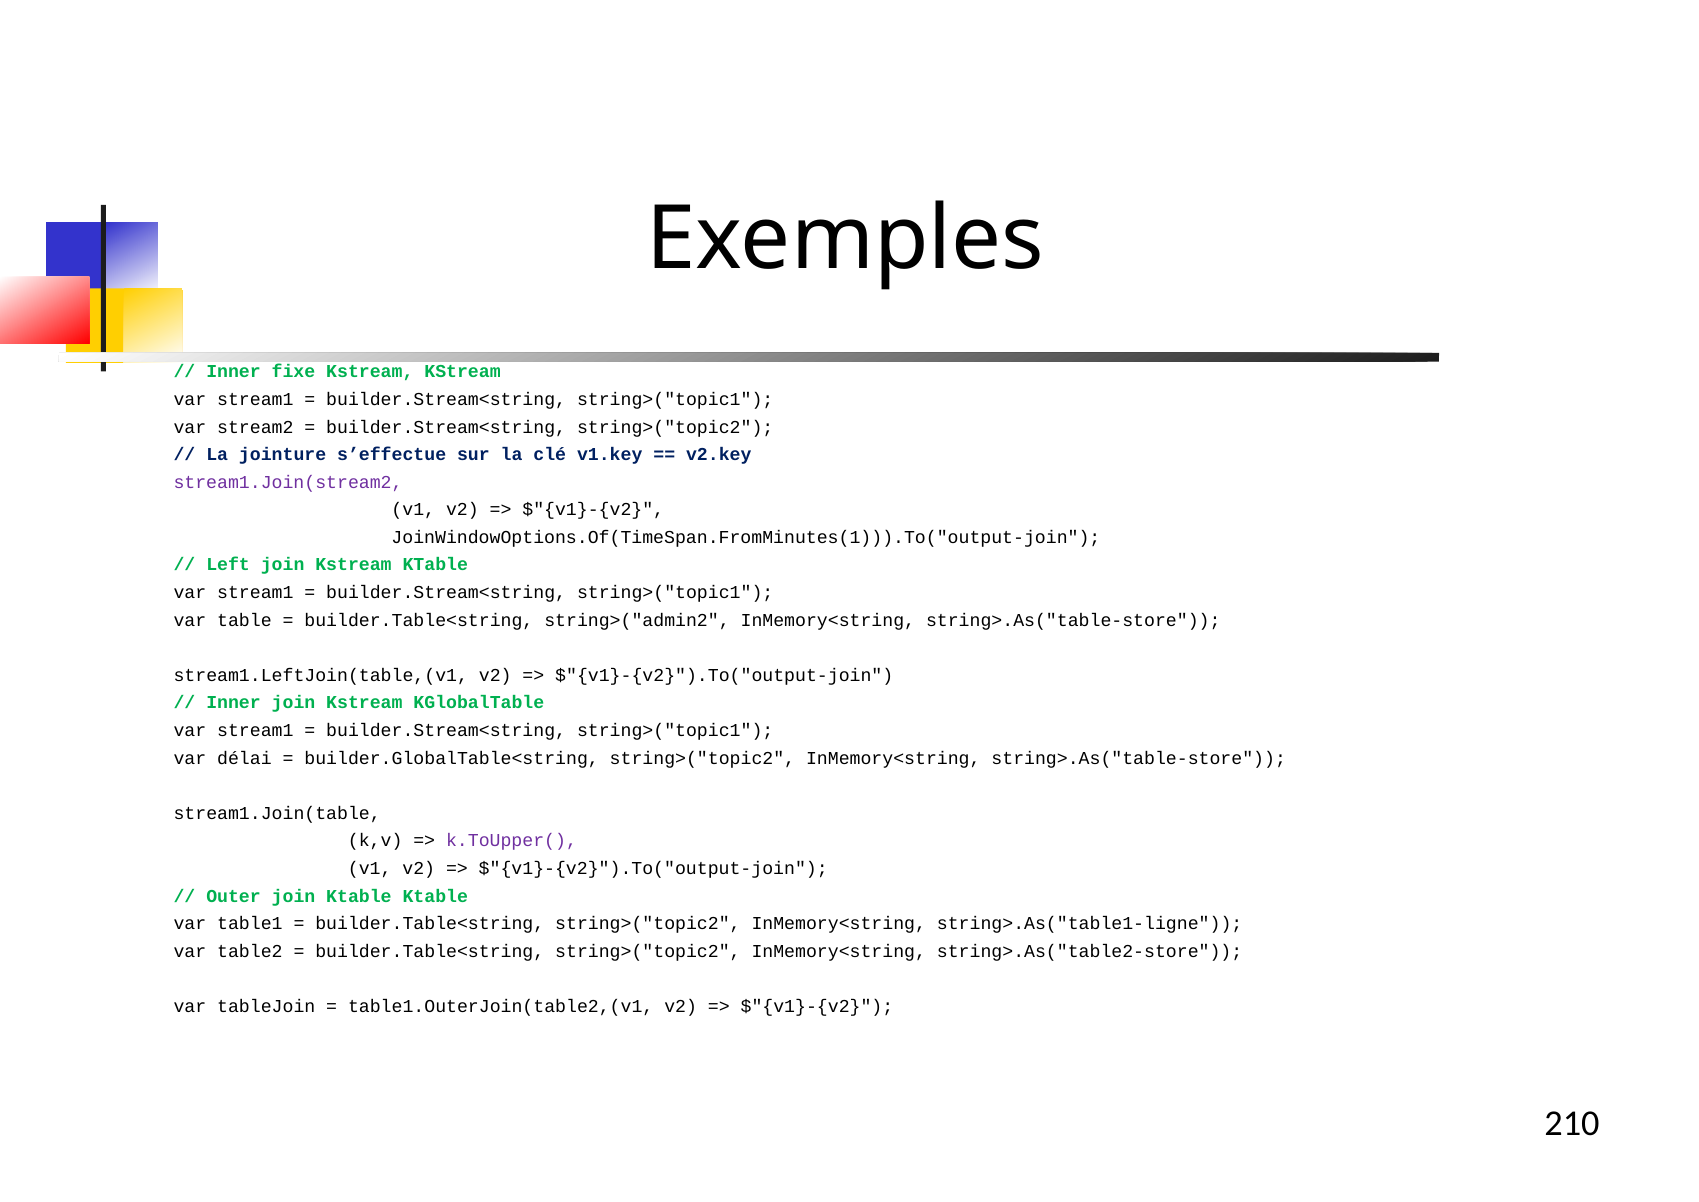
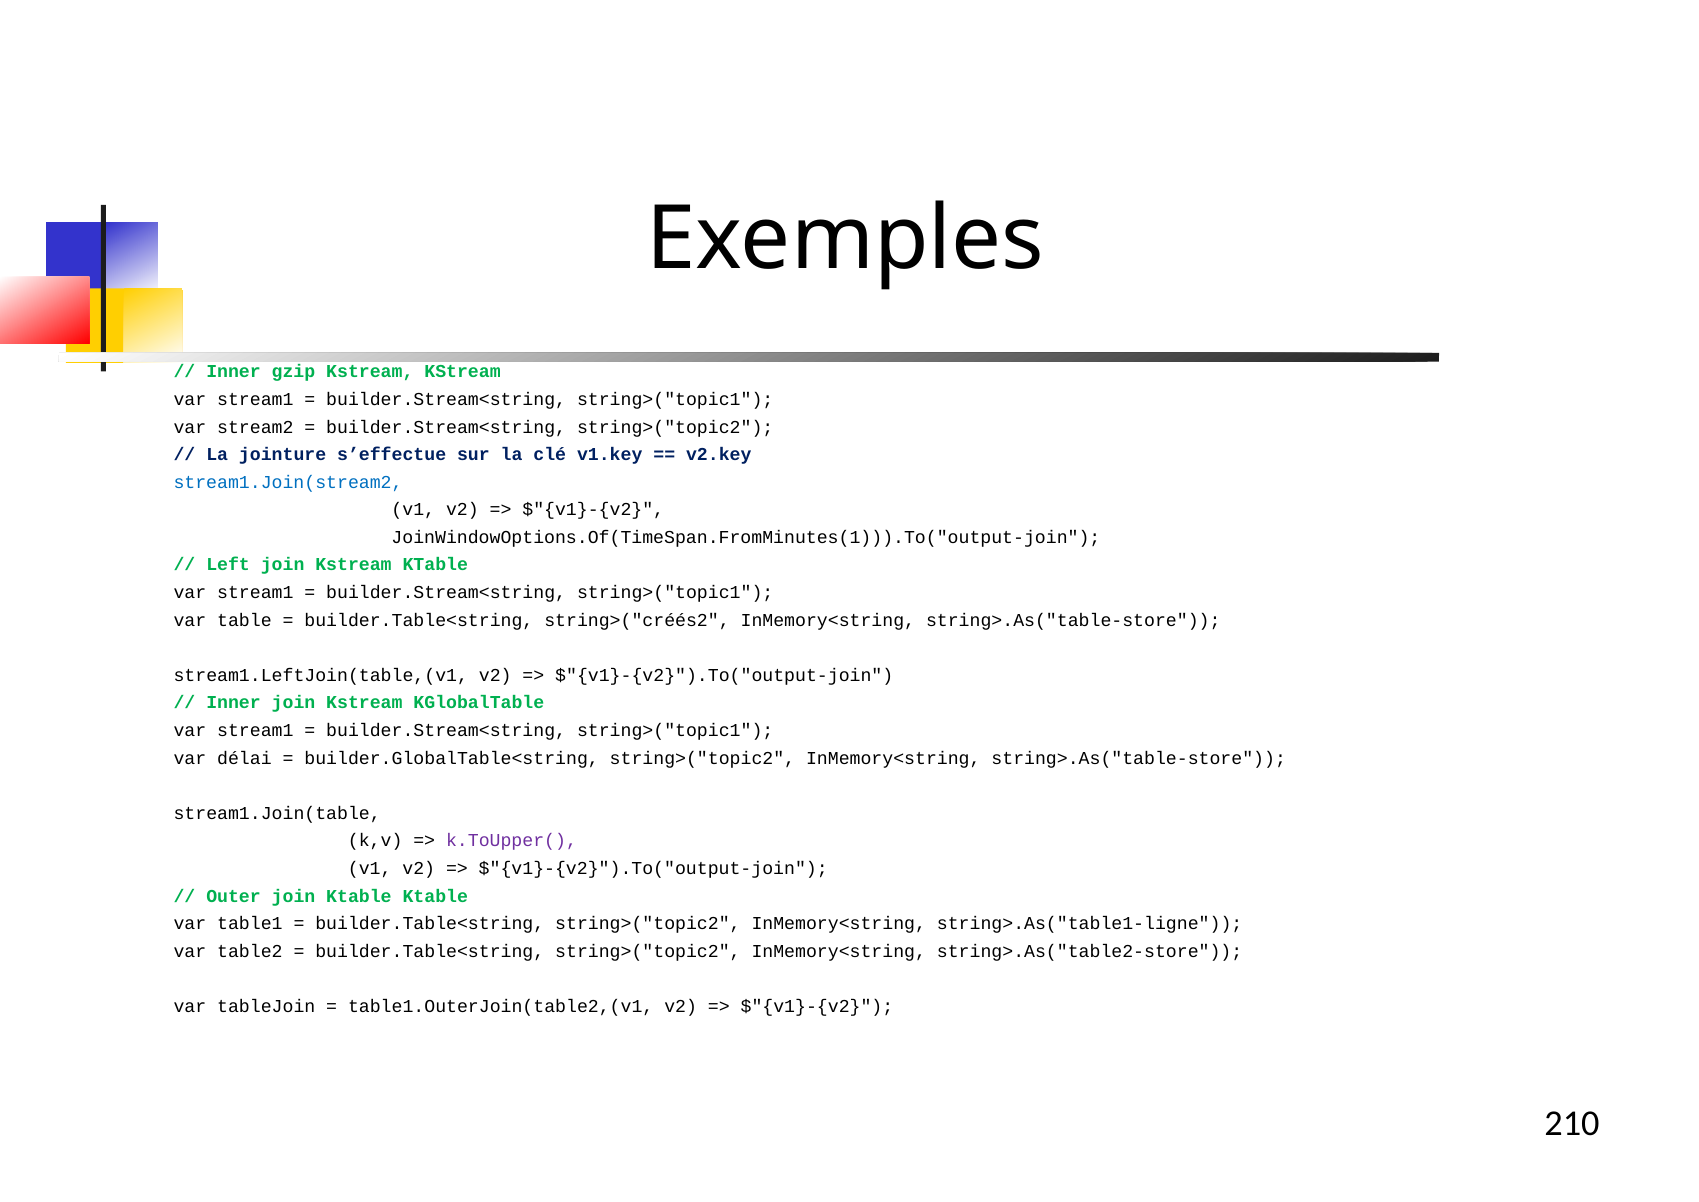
fixe: fixe -> gzip
stream1.Join(stream2 colour: purple -> blue
string>("admin2: string>("admin2 -> string>("créés2
